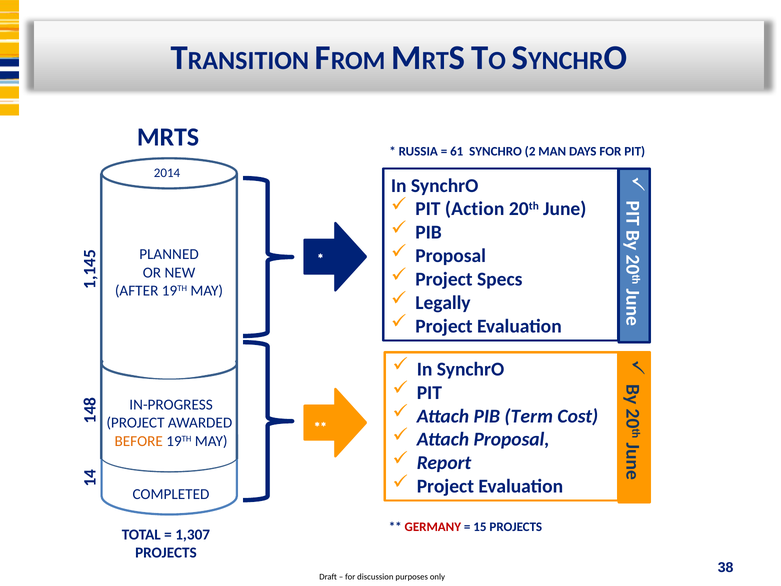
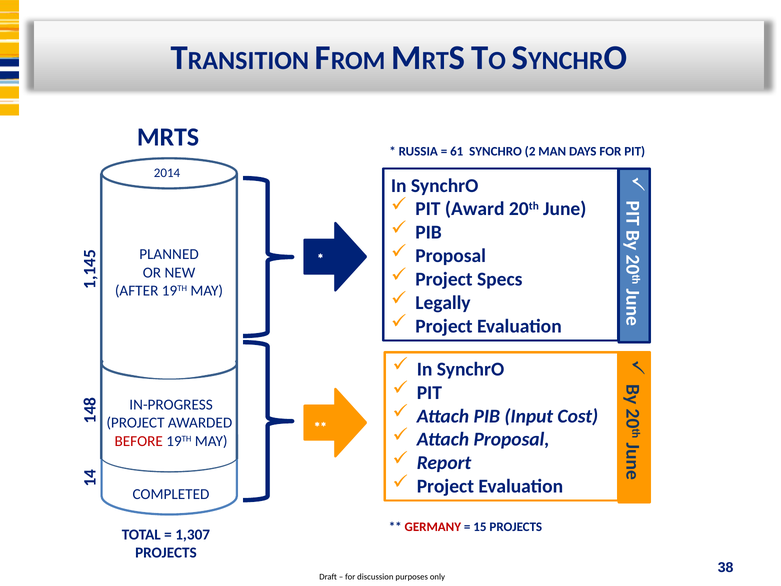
Action: Action -> Award
Term: Term -> Input
BEFORE colour: orange -> red
